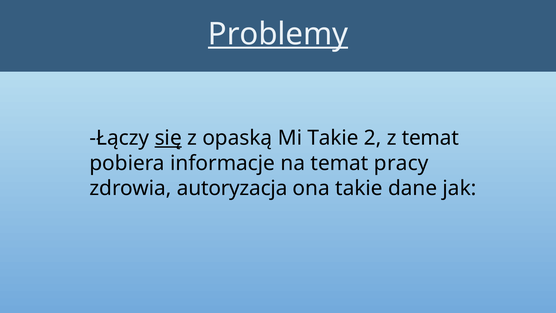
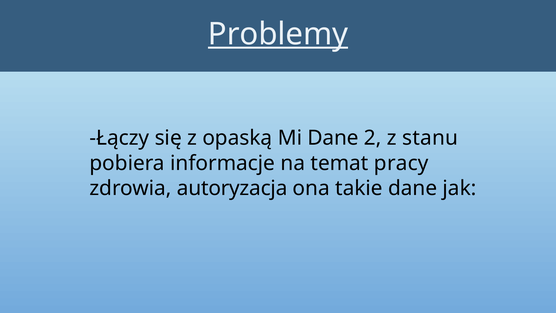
się underline: present -> none
Mi Takie: Takie -> Dane
z temat: temat -> stanu
